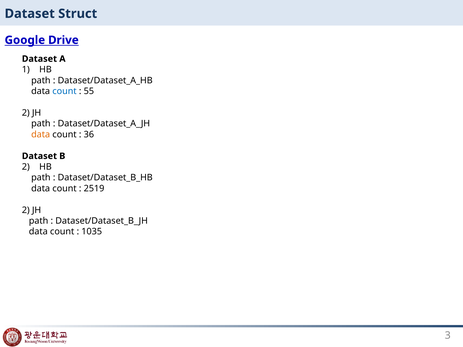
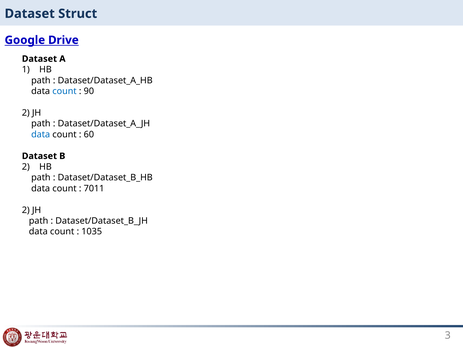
55: 55 -> 90
data at (41, 135) colour: orange -> blue
36: 36 -> 60
2519: 2519 -> 7011
